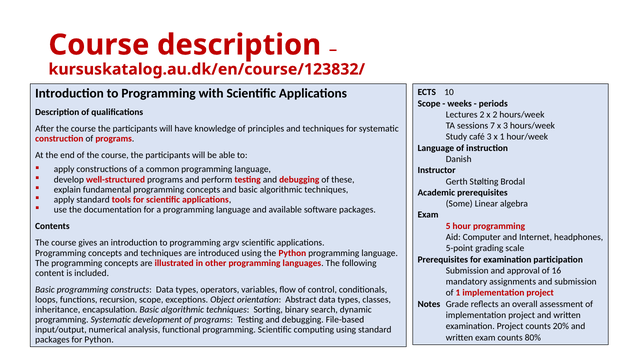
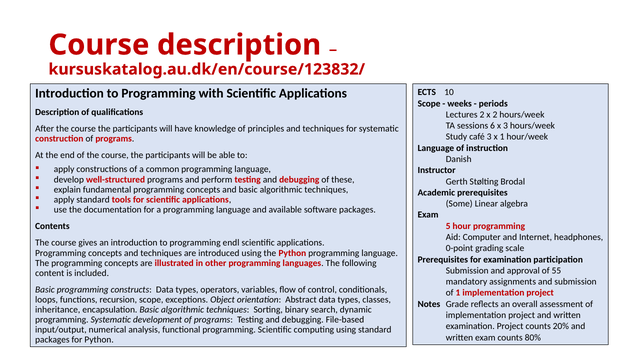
7: 7 -> 6
argv: argv -> endl
5-point: 5-point -> 0-point
16: 16 -> 55
